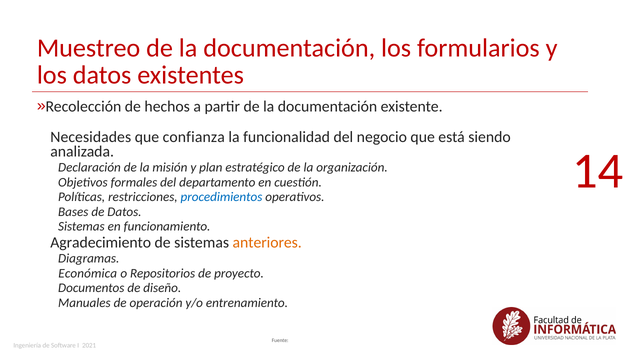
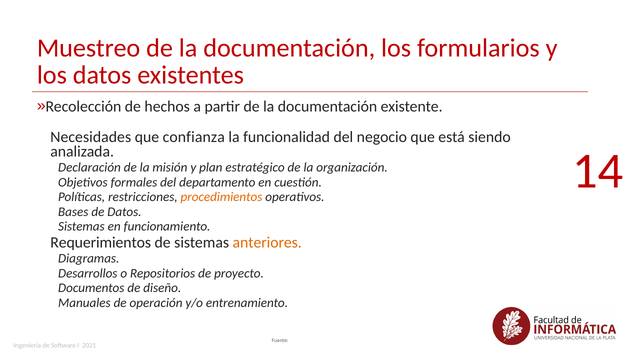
procedimientos colour: blue -> orange
Agradecimiento: Agradecimiento -> Requerimientos
Económica: Económica -> Desarrollos
